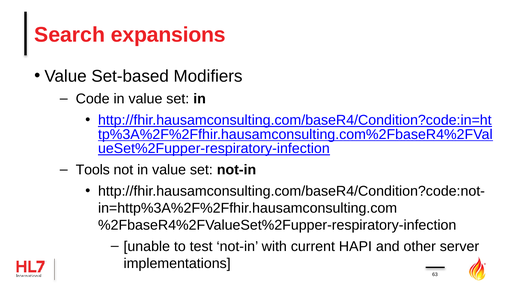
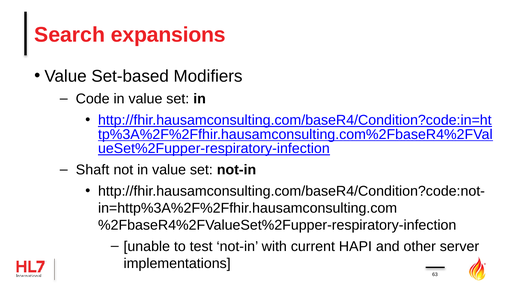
Tools: Tools -> Shaft
